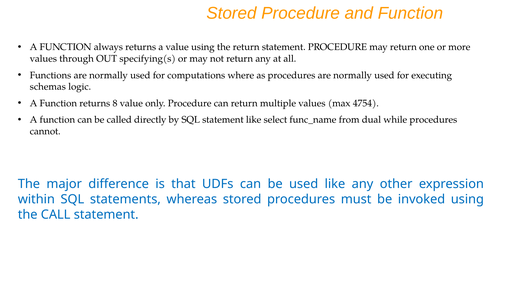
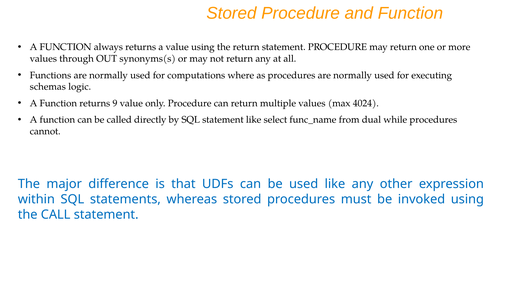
specifying(s: specifying(s -> synonyms(s
8: 8 -> 9
4754: 4754 -> 4024
